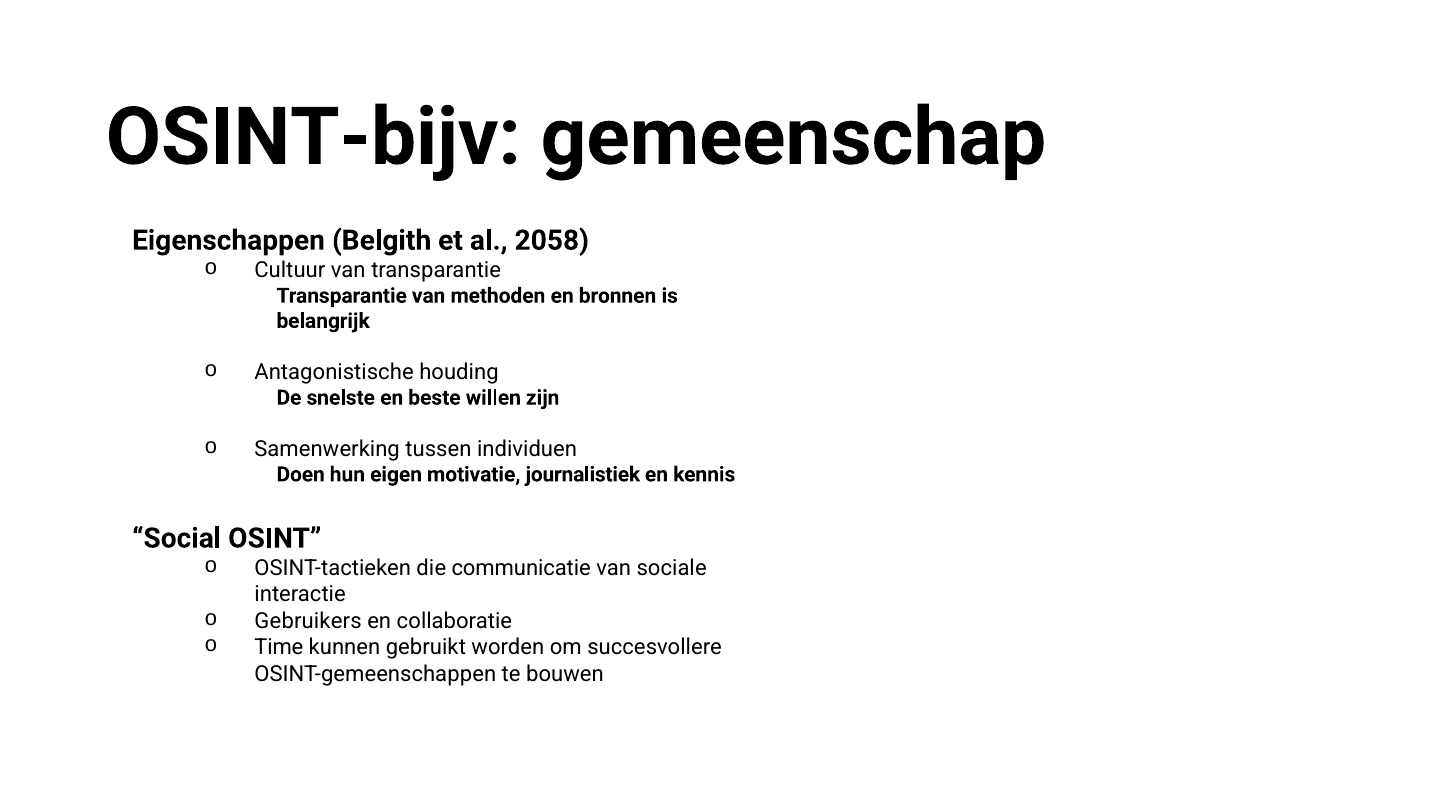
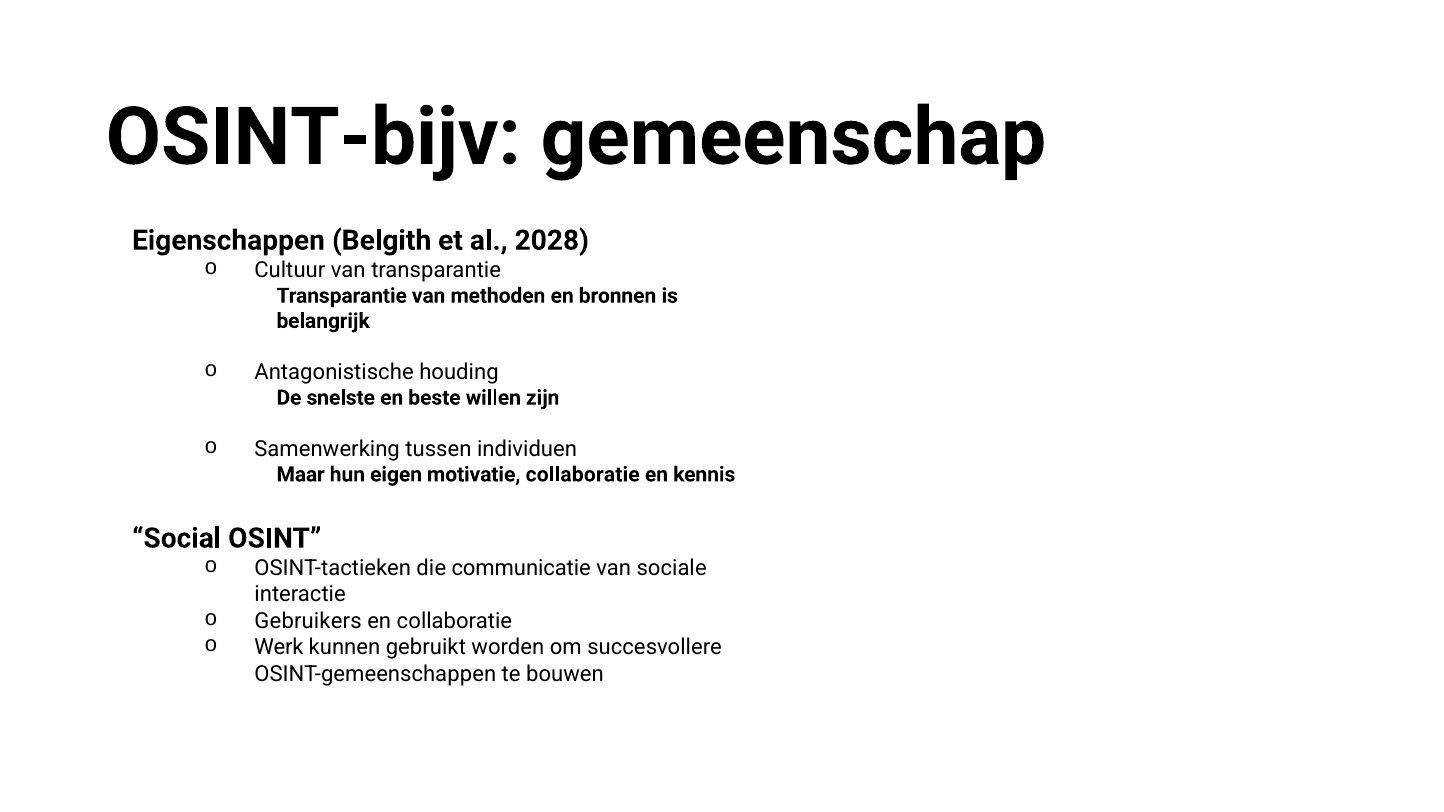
2058: 2058 -> 2028
Doen: Doen -> Maar
motivatie journalistiek: journalistiek -> collaboratie
Time: Time -> Werk
